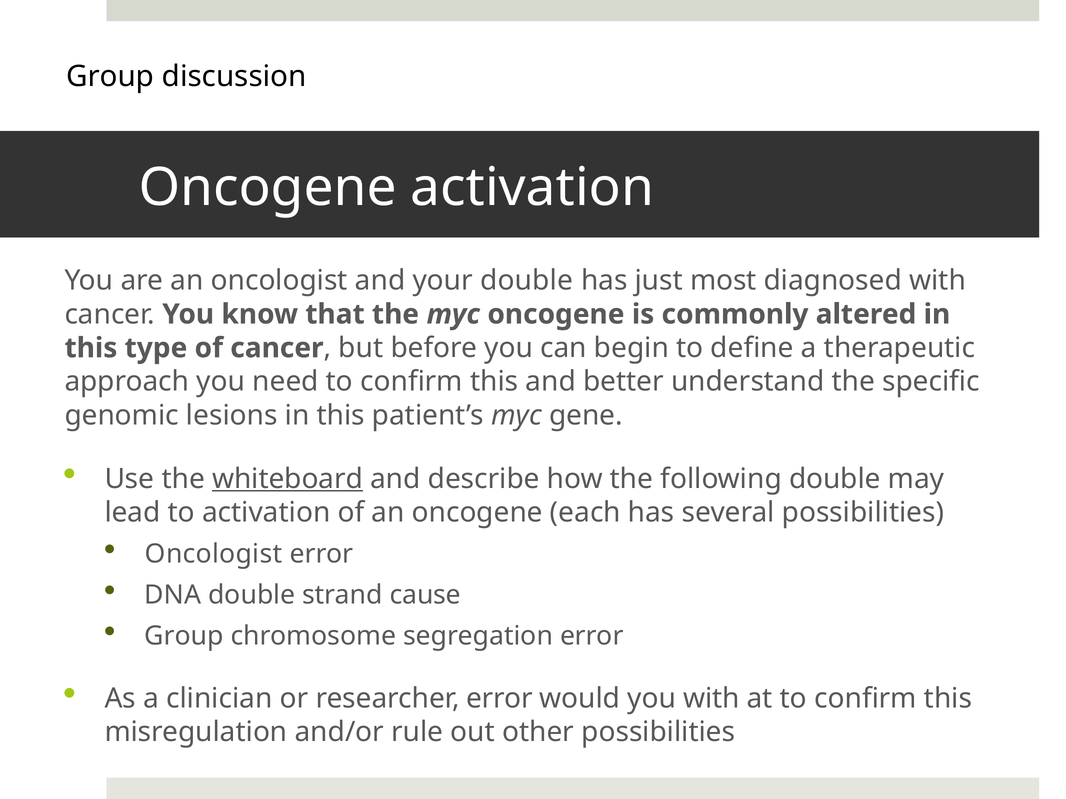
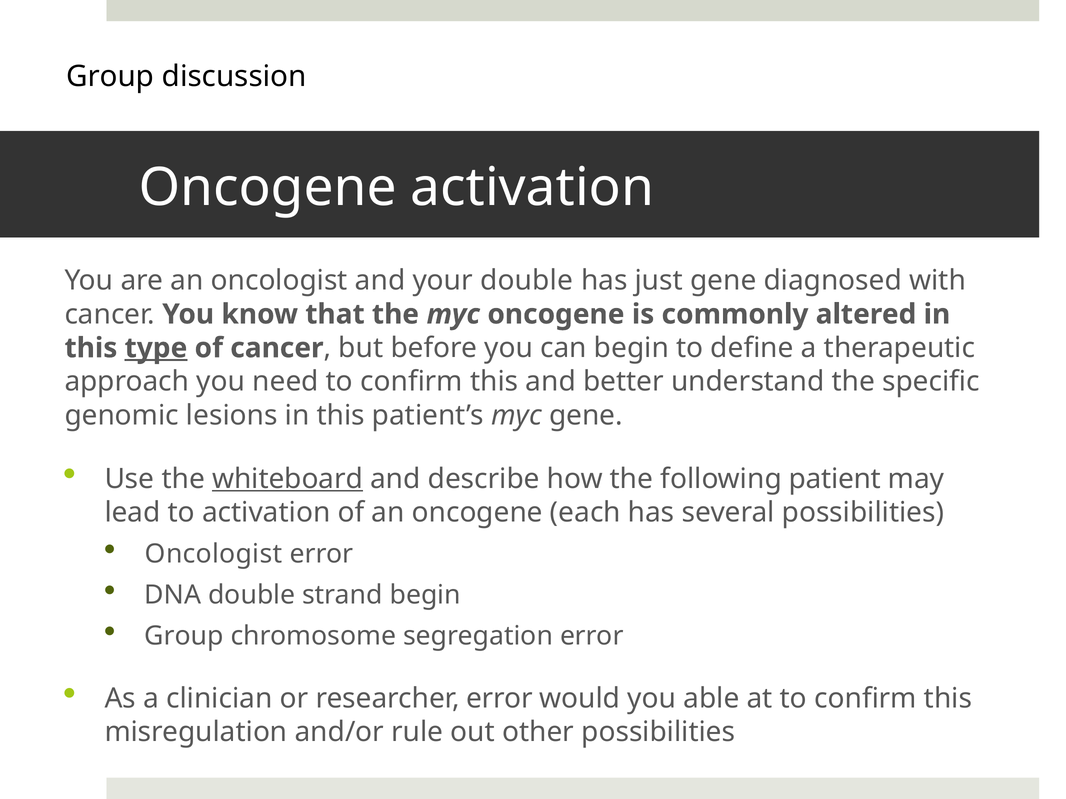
just most: most -> gene
type underline: none -> present
following double: double -> patient
strand cause: cause -> begin
you with: with -> able
